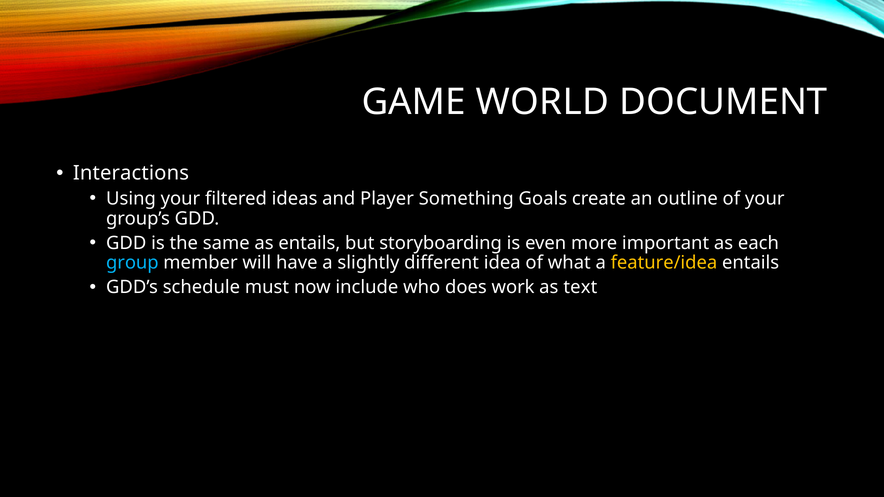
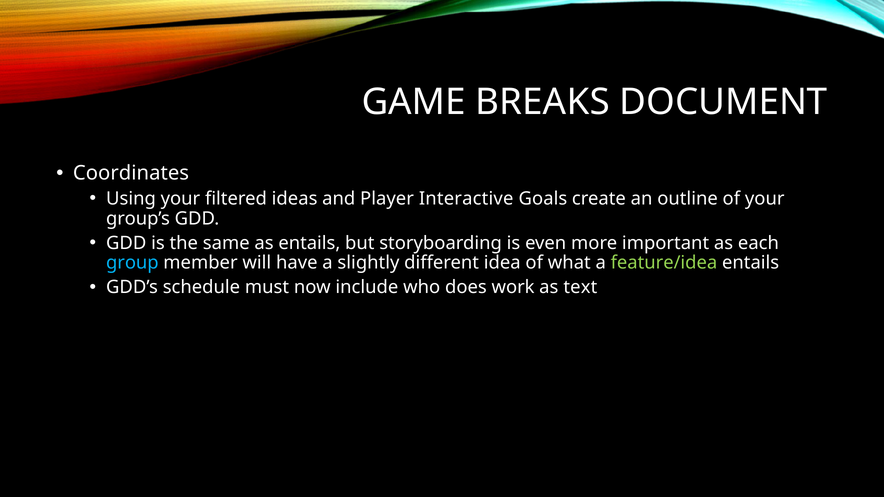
WORLD: WORLD -> BREAKS
Interactions: Interactions -> Coordinates
Something: Something -> Interactive
feature/idea colour: yellow -> light green
